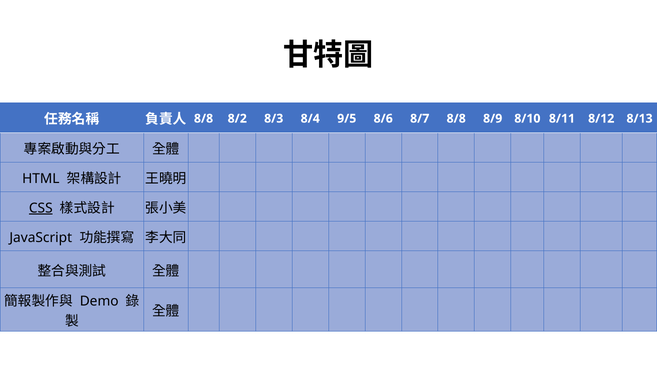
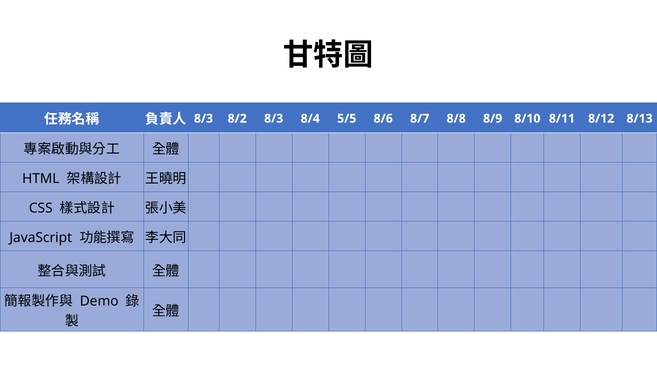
8/8 at (204, 118): 8/8 -> 8/3
9/5: 9/5 -> 5/5
CSS underline: present -> none
